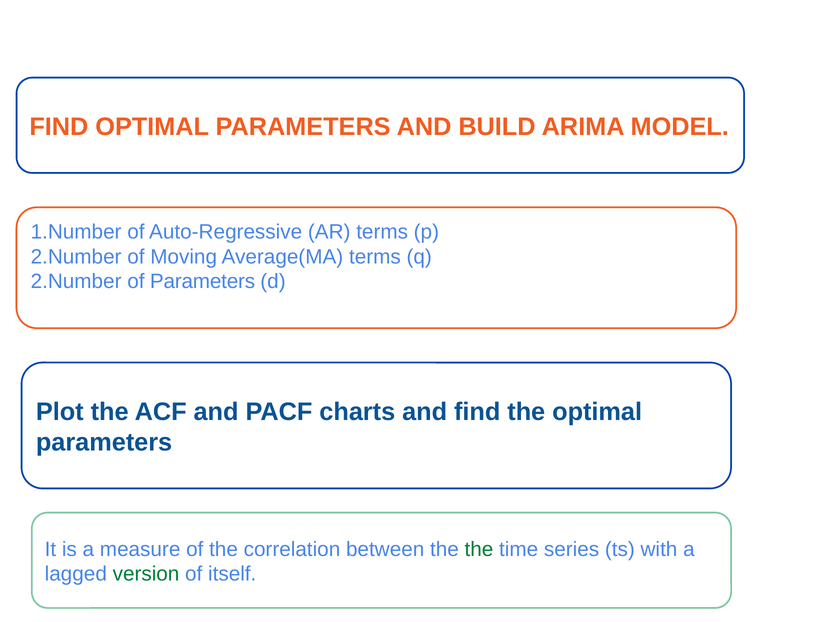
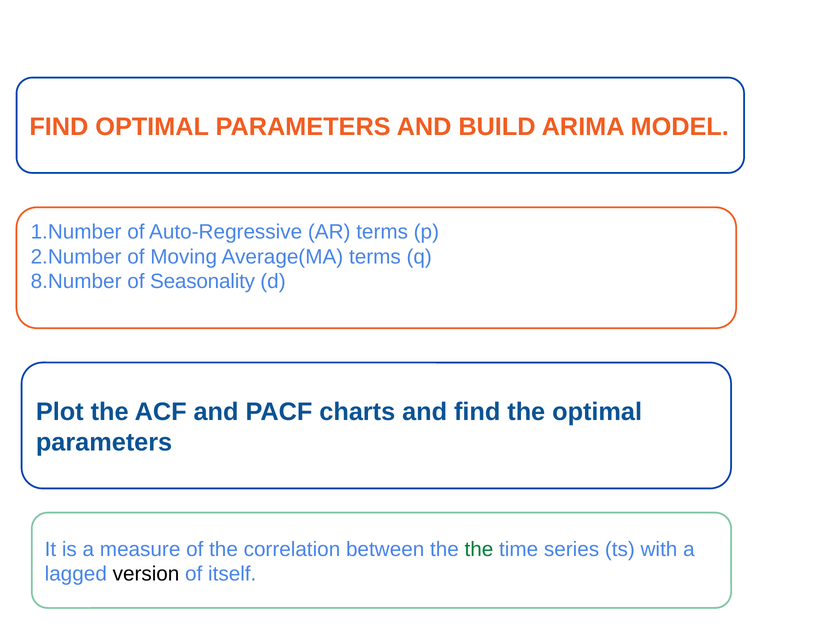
2.Number at (76, 282): 2.Number -> 8.Number
of Parameters: Parameters -> Seasonality
version colour: green -> black
